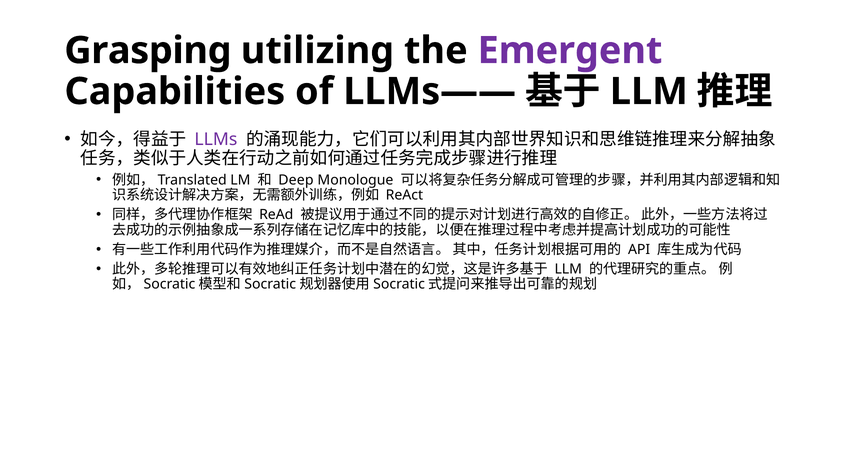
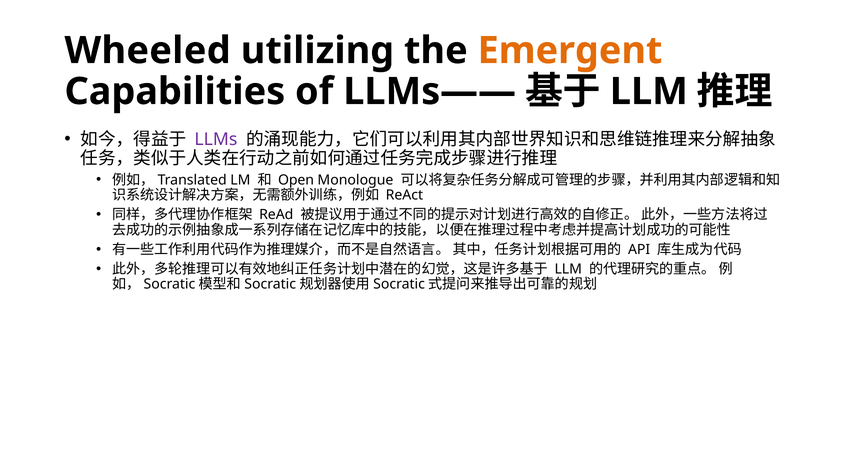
Grasping: Grasping -> Wheeled
Emergent colour: purple -> orange
Deep: Deep -> Open
